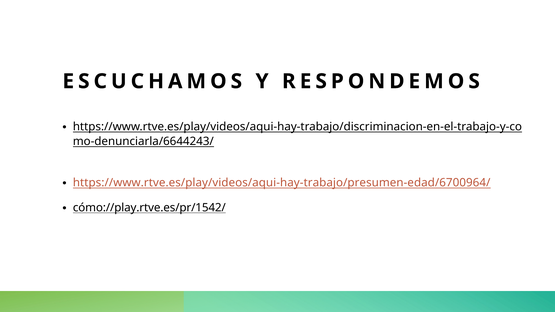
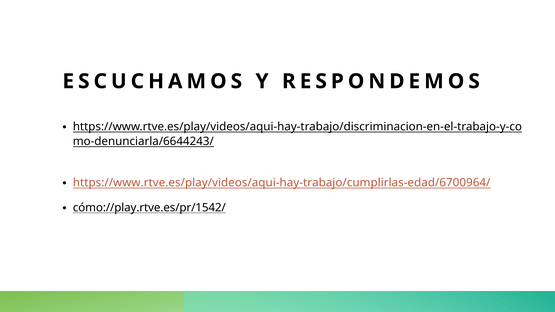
https://www.rtve.es/play/videos/aqui-hay-trabajo/presumen-edad/6700964/: https://www.rtve.es/play/videos/aqui-hay-trabajo/presumen-edad/6700964/ -> https://www.rtve.es/play/videos/aqui-hay-trabajo/cumplirlas-edad/6700964/
